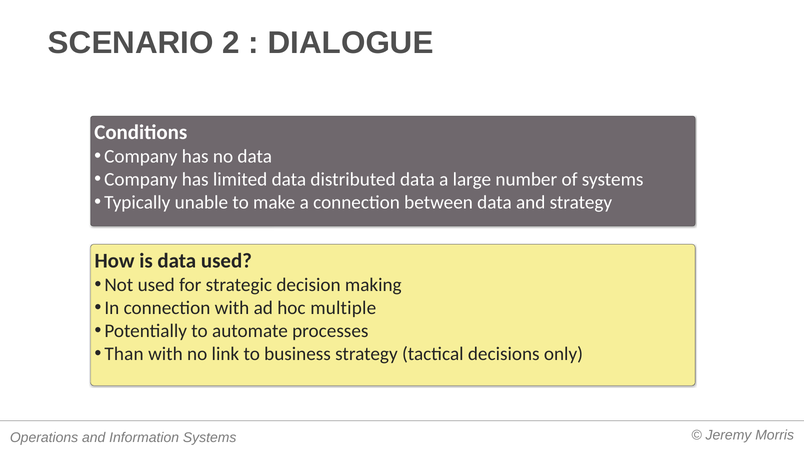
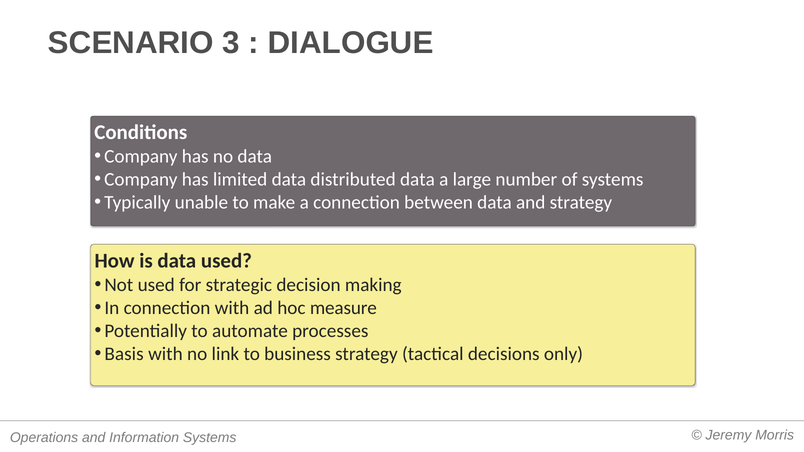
2: 2 -> 3
multiple: multiple -> measure
Than: Than -> Basis
